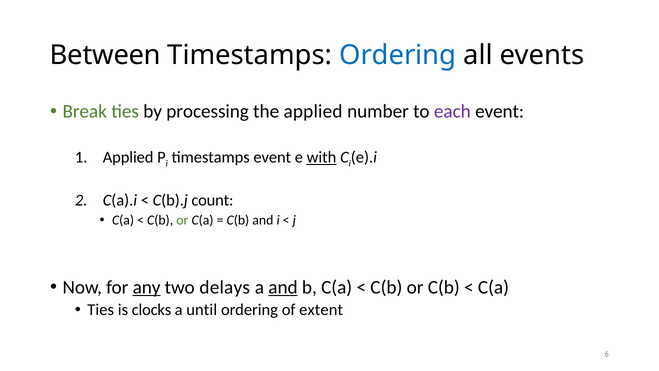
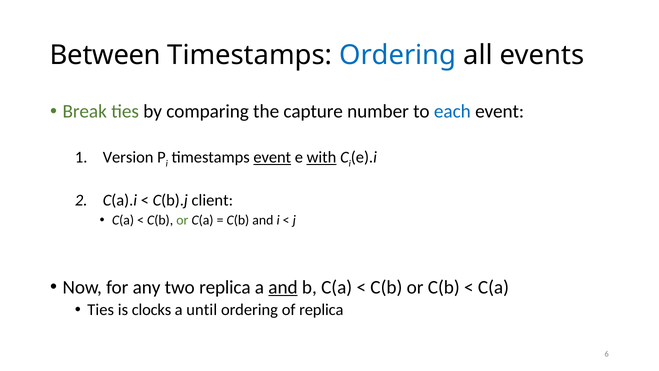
processing: processing -> comparing
the applied: applied -> capture
each colour: purple -> blue
Applied at (128, 157): Applied -> Version
event at (272, 157) underline: none -> present
count: count -> client
any underline: present -> none
two delays: delays -> replica
of extent: extent -> replica
